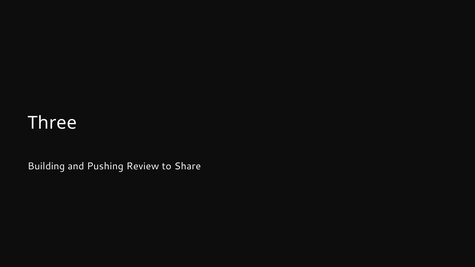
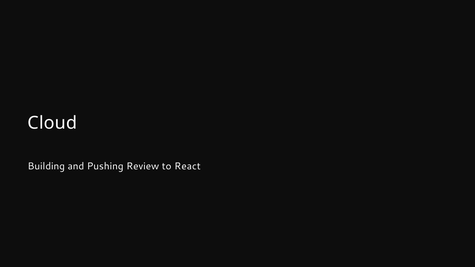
Three: Three -> Cloud
Share: Share -> React
